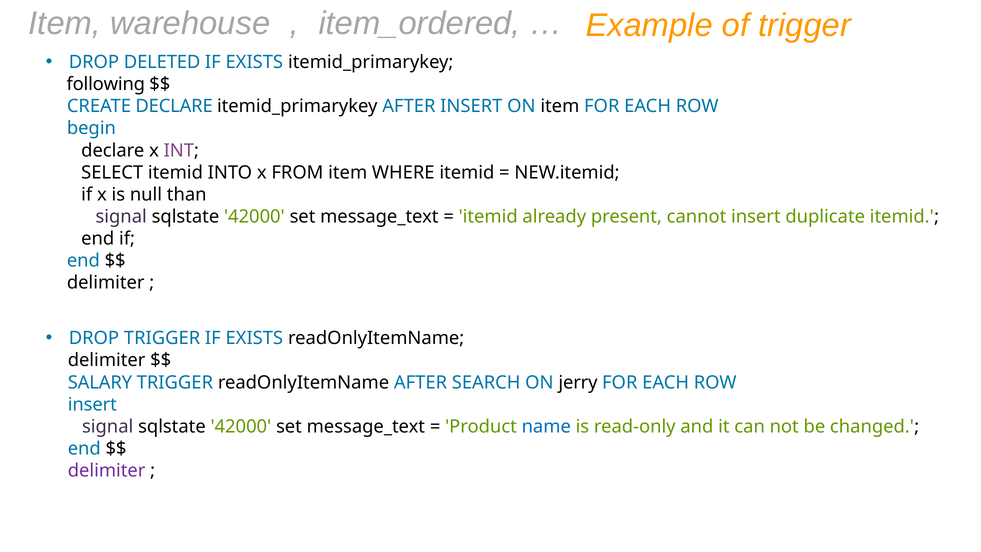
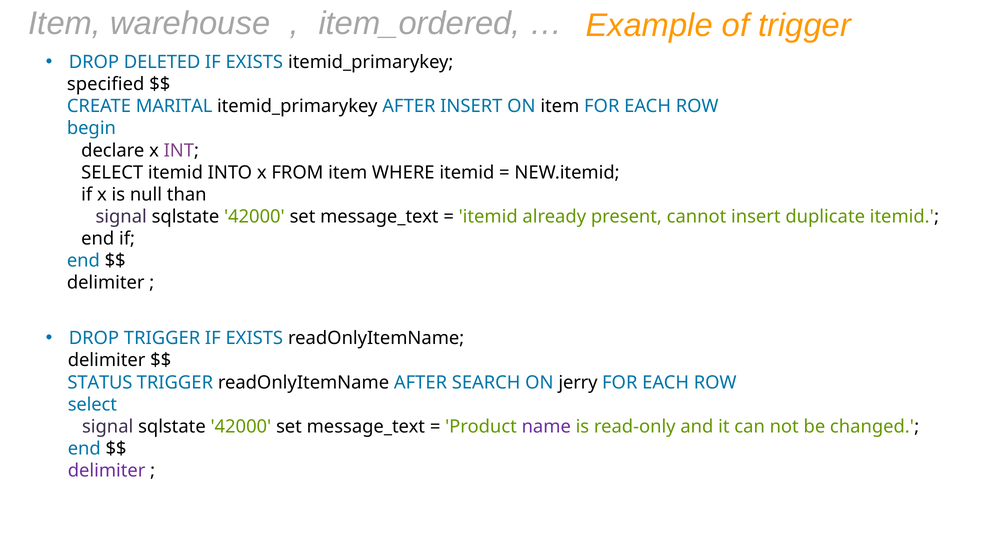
following: following -> specified
CREATE DECLARE: DECLARE -> MARITAL
SALARY: SALARY -> STATUS
insert at (92, 404): insert -> select
name colour: blue -> purple
